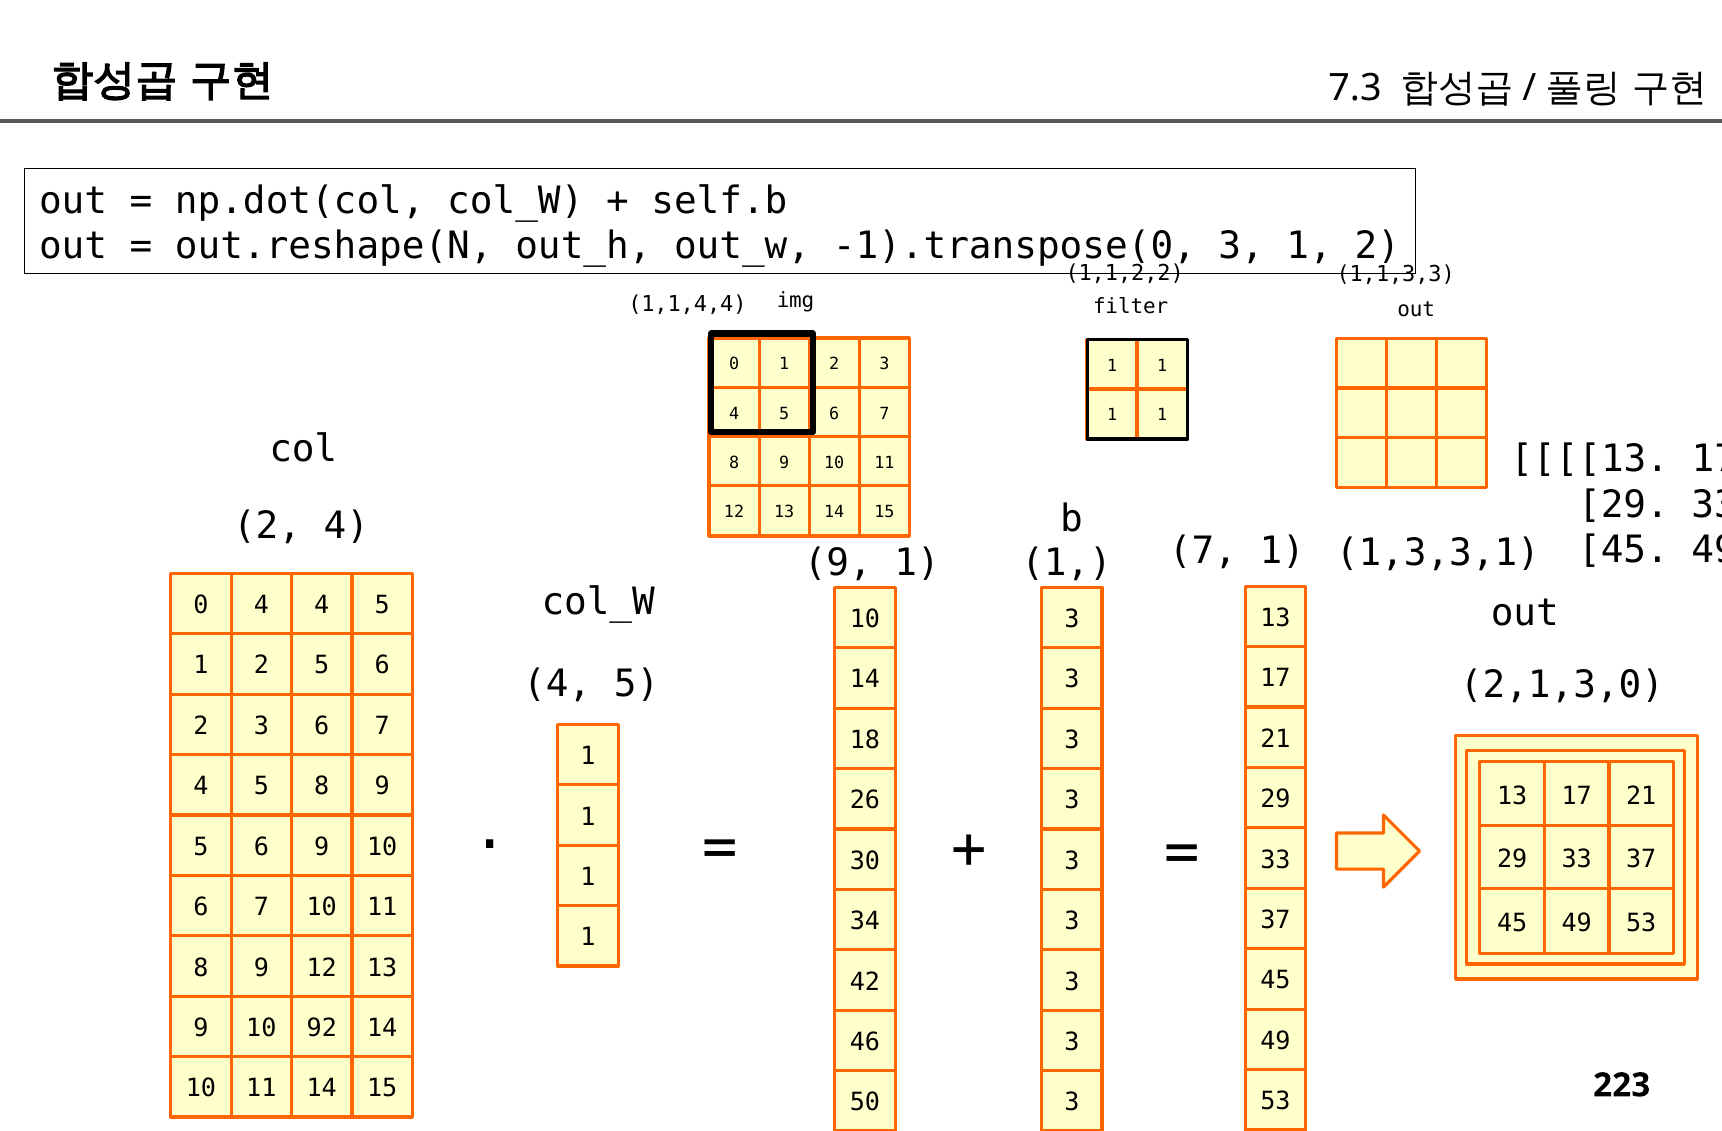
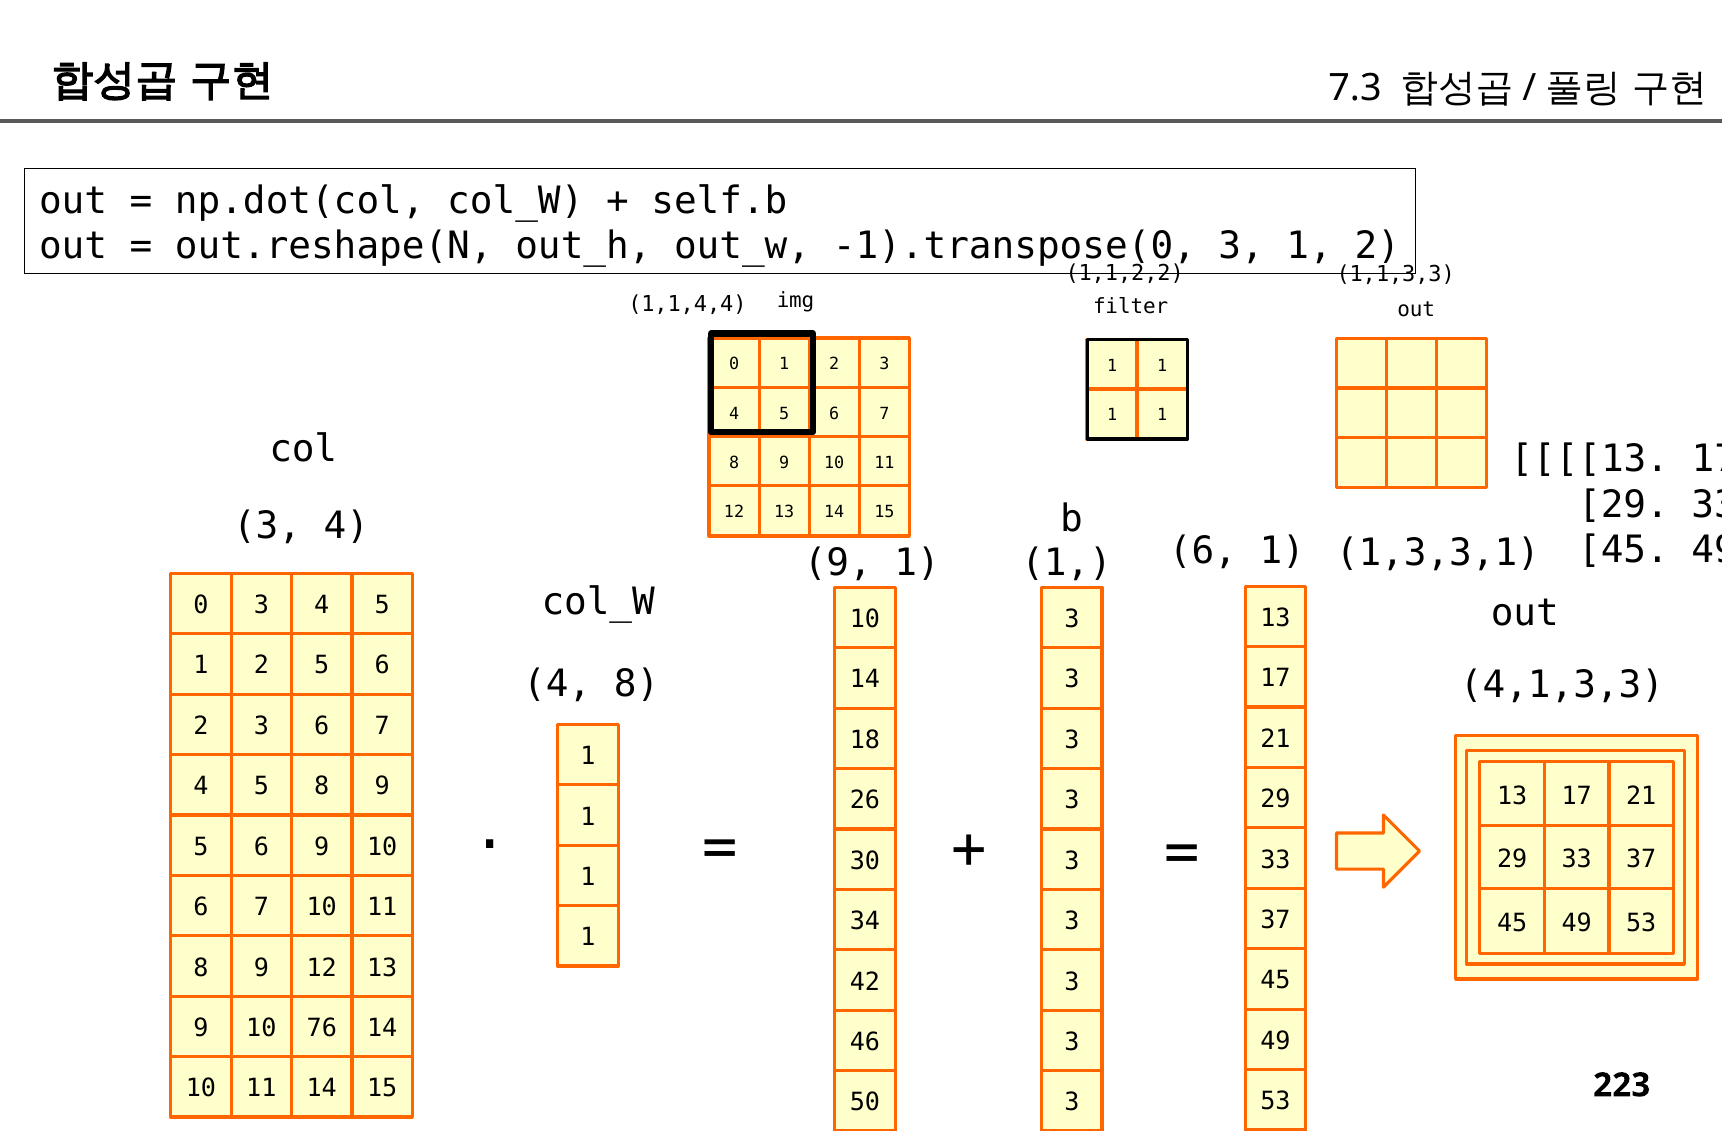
2 at (267, 526): 2 -> 3
1 7: 7 -> 6
0 4: 4 -> 3
5 at (637, 684): 5 -> 8
2,1,3,0: 2,1,3,0 -> 4,1,3,3
92: 92 -> 76
